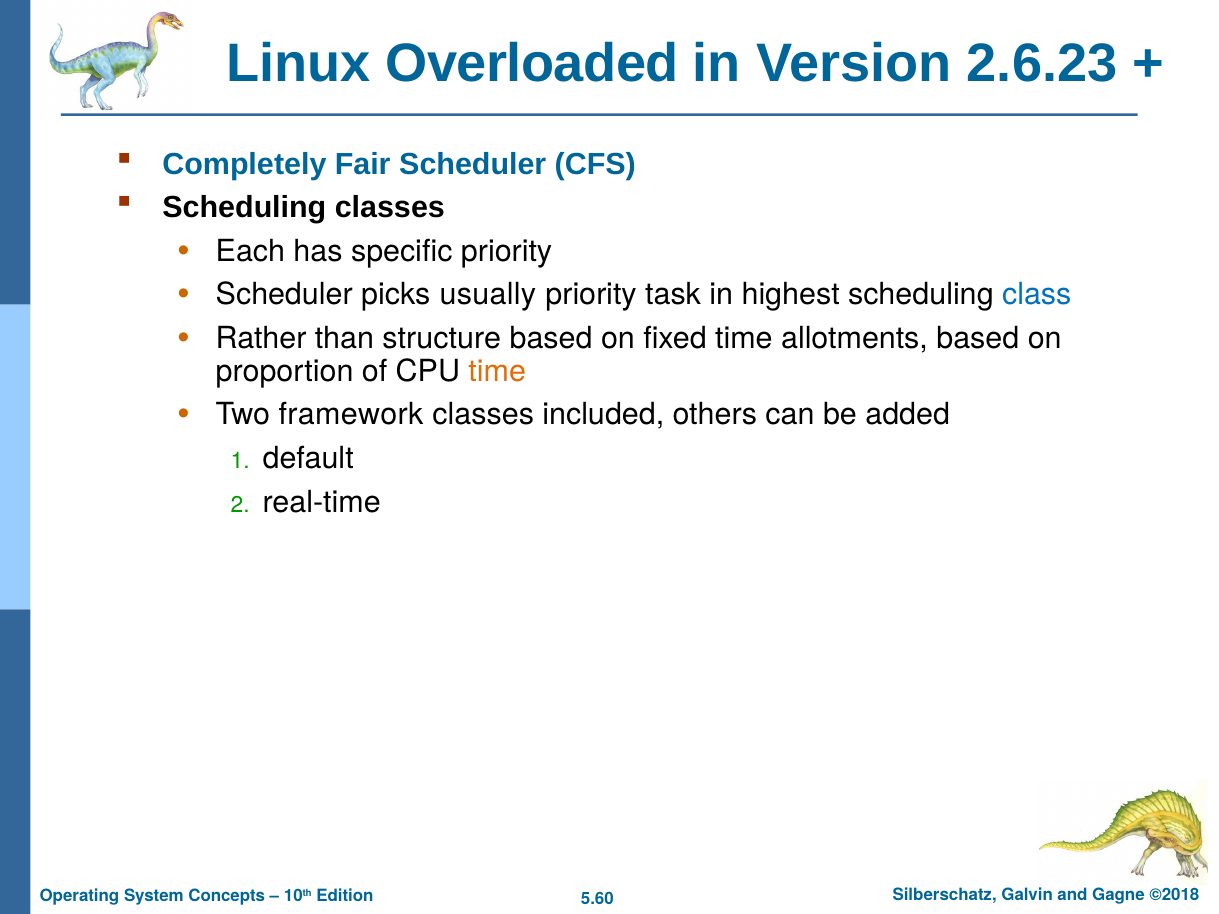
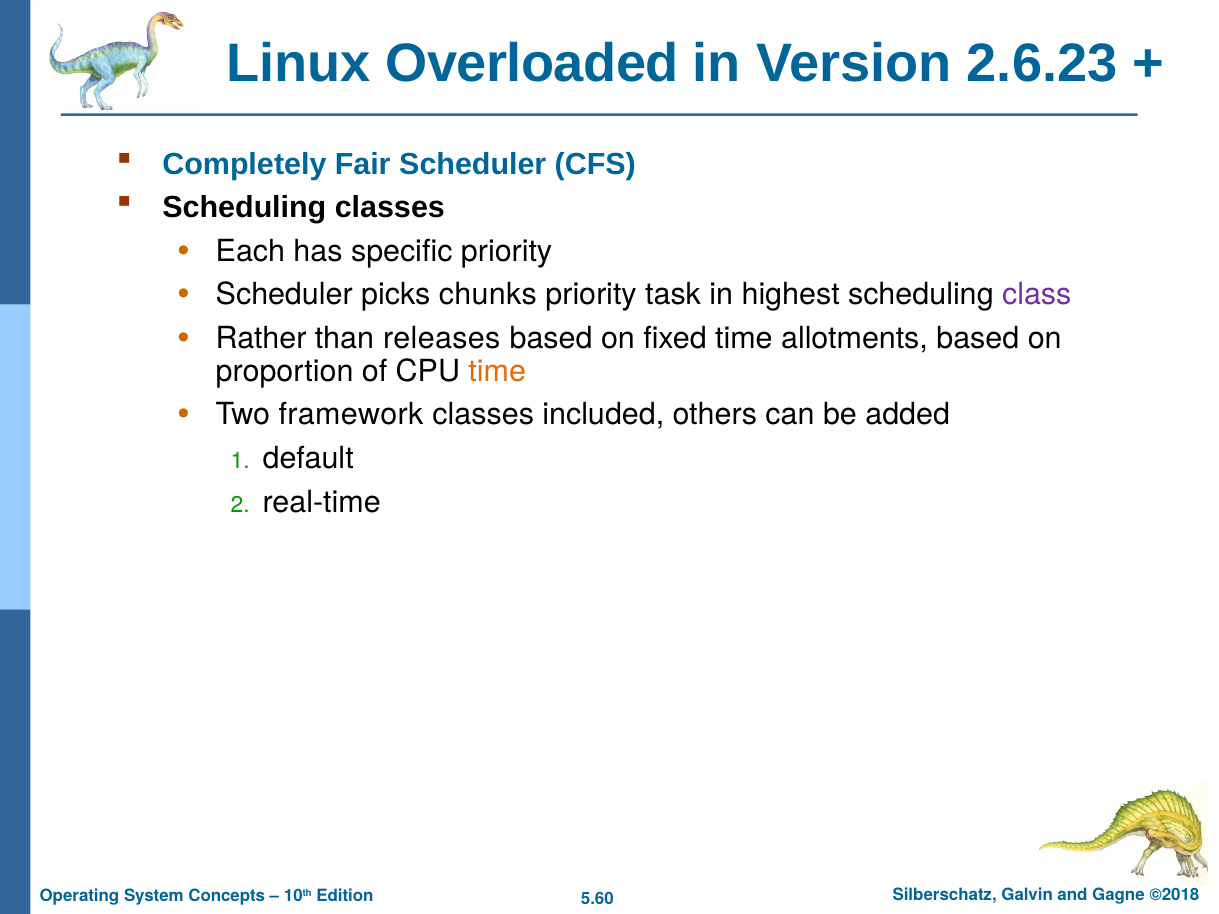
usually: usually -> chunks
class colour: blue -> purple
structure: structure -> releases
